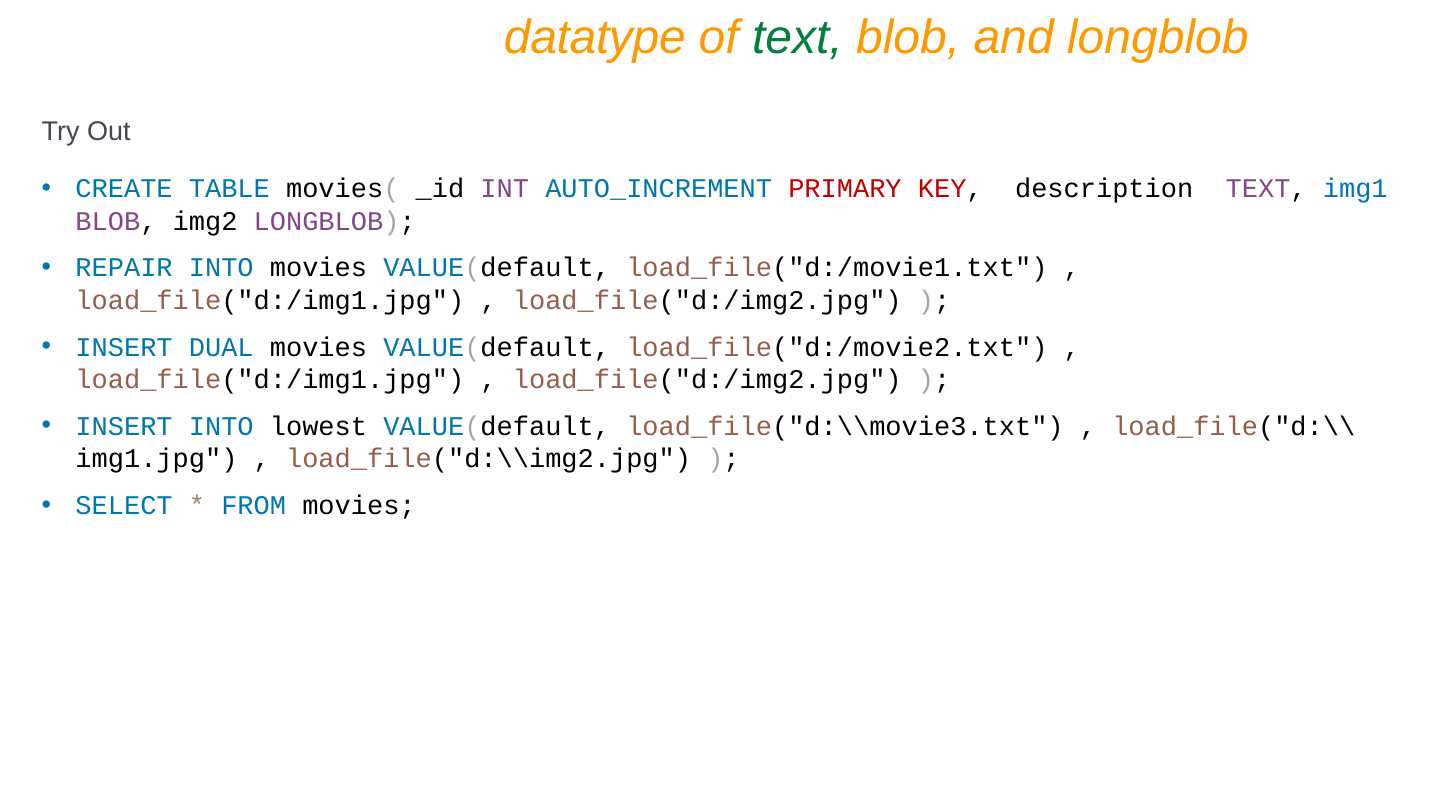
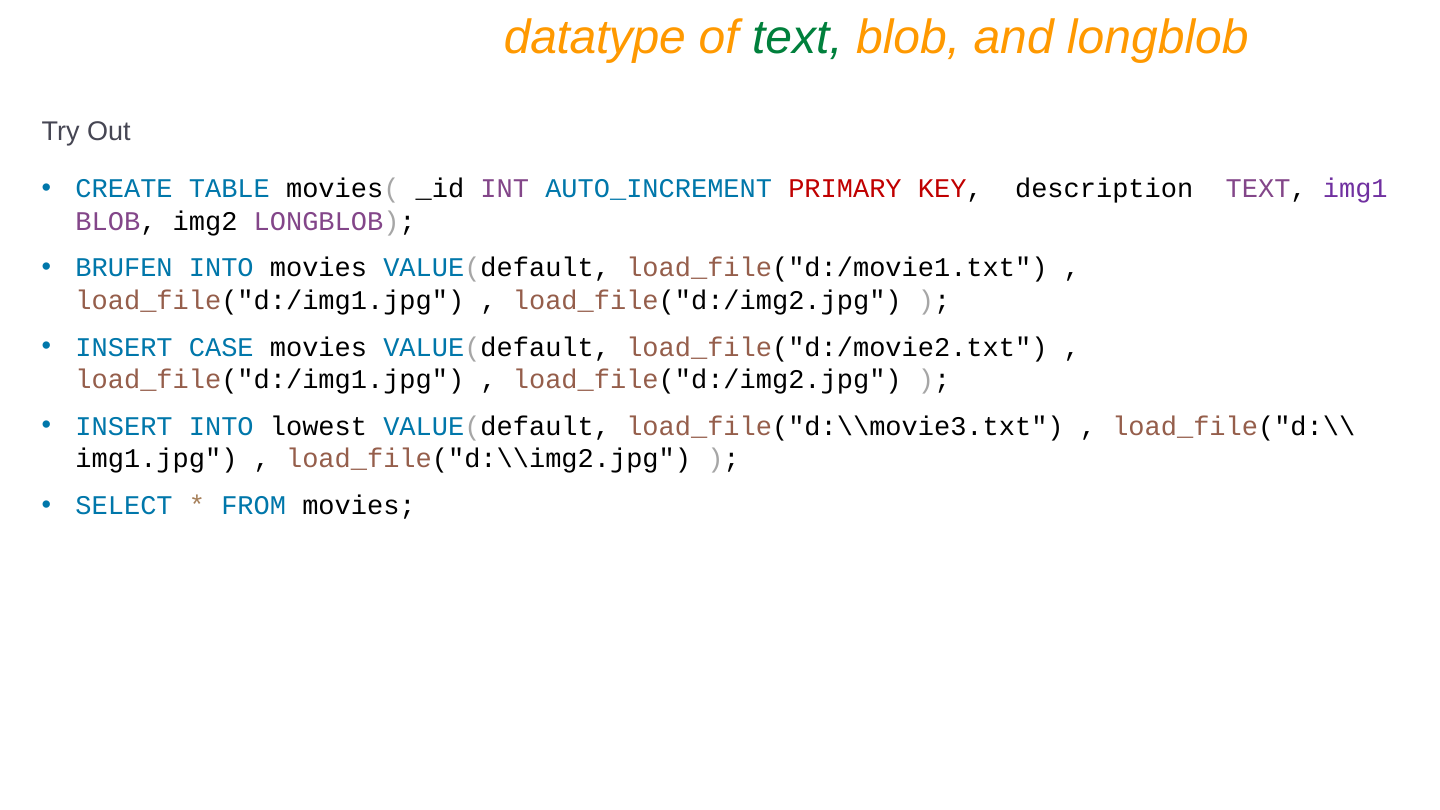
img1 colour: blue -> purple
REPAIR: REPAIR -> BRUFEN
DUAL: DUAL -> CASE
